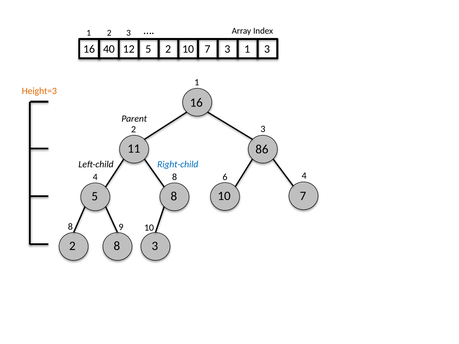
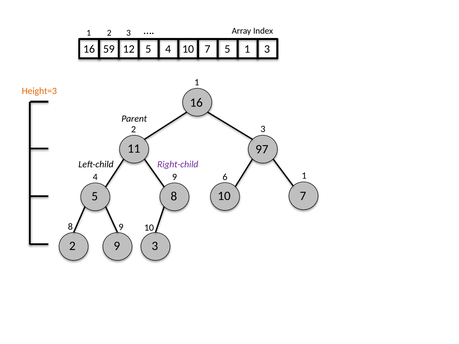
40: 40 -> 59
5 2: 2 -> 4
7 3: 3 -> 5
86: 86 -> 97
Right-child colour: blue -> purple
8 at (175, 177): 8 -> 9
6 4: 4 -> 1
2 8: 8 -> 9
